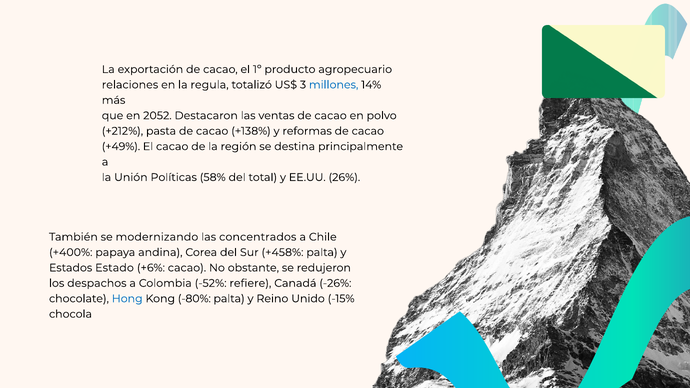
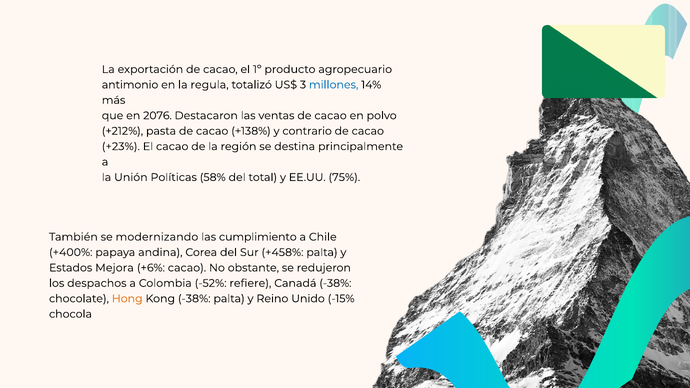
relaciones: relaciones -> antimonio
2052: 2052 -> 2076
reformas: reformas -> contrario
+49%: +49% -> +23%
26%: 26% -> 75%
concentrados: concentrados -> cumplimiento
Estado: Estado -> Mejora
Canadá -26%: -26% -> -38%
Hong colour: blue -> orange
Kong -80%: -80% -> -38%
